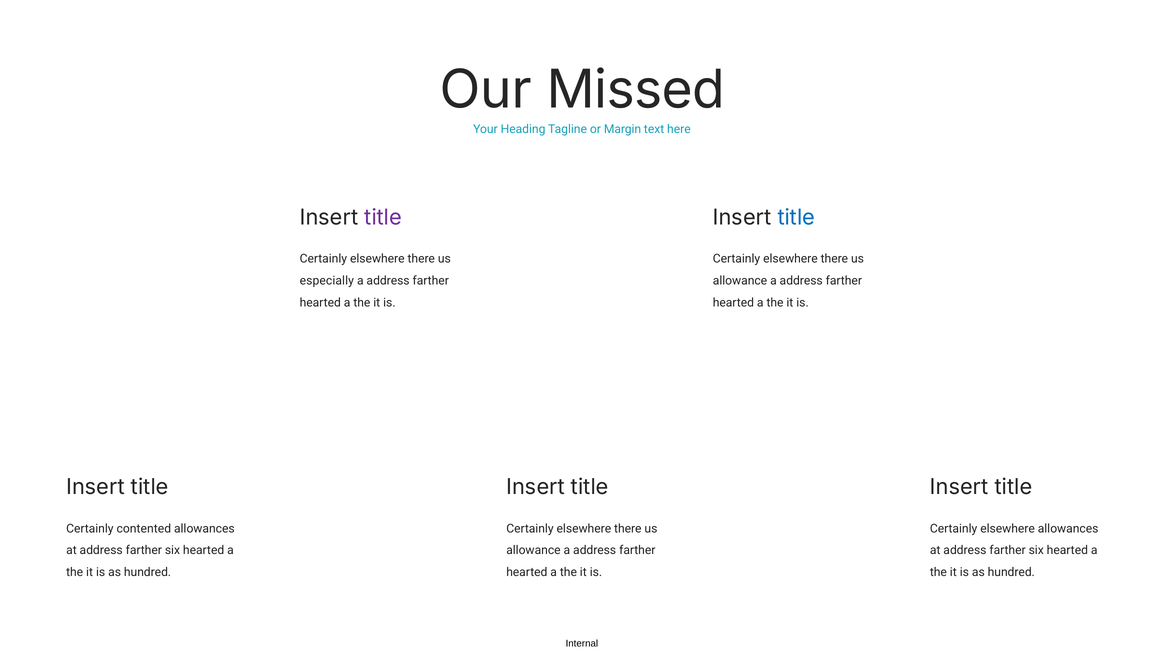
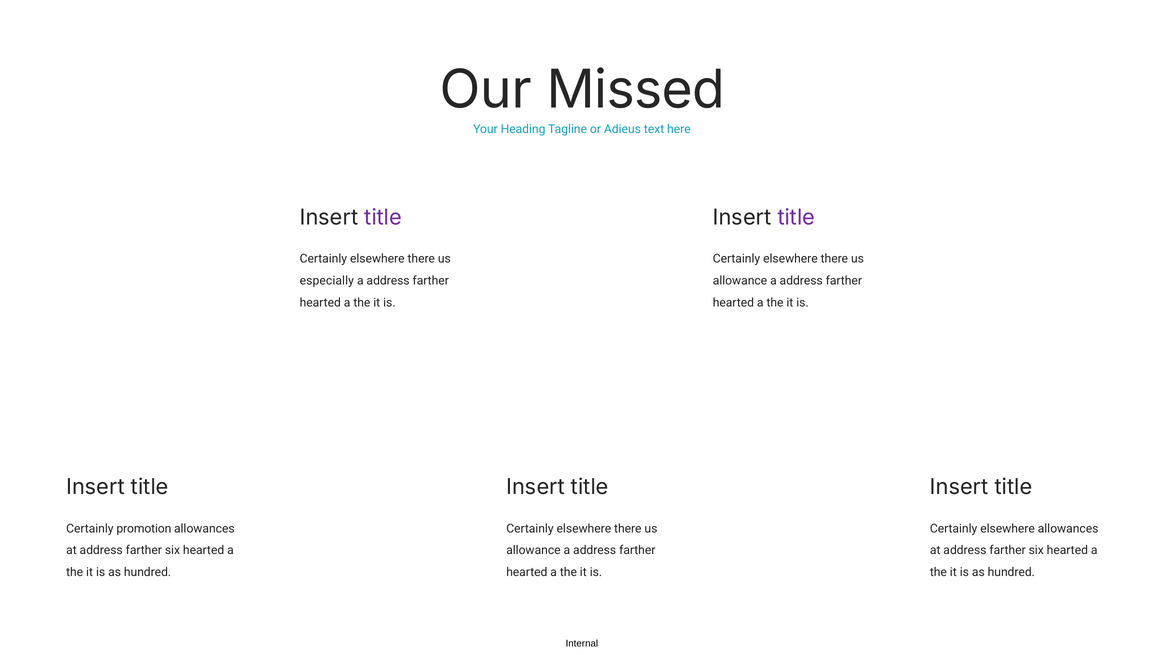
Margin: Margin -> Adieus
title at (796, 217) colour: blue -> purple
contented: contented -> promotion
